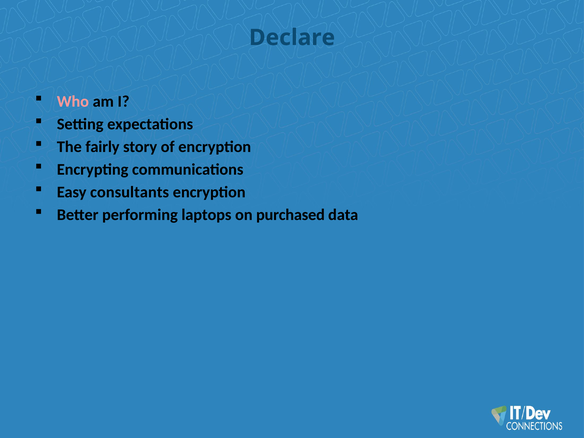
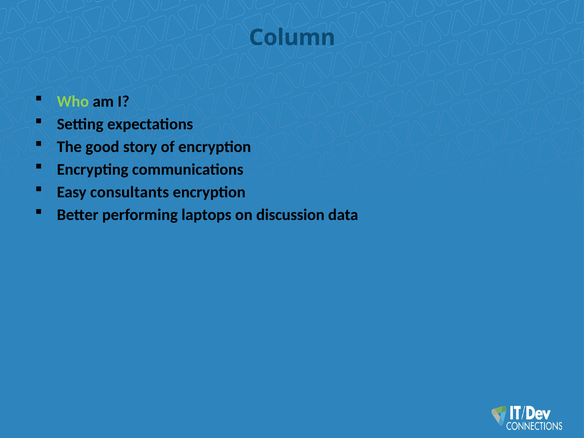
Declare: Declare -> Column
Who colour: pink -> light green
fairly: fairly -> good
purchased: purchased -> discussion
